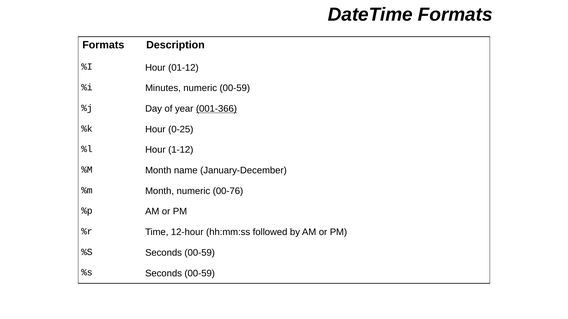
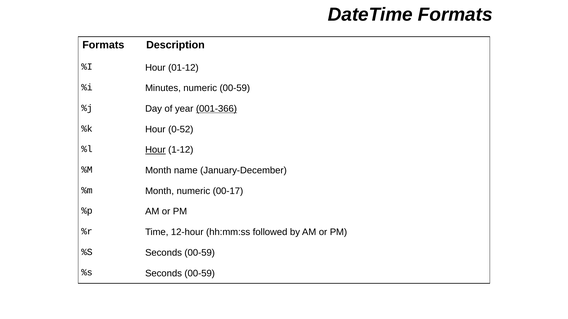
0-25: 0-25 -> 0-52
Hour at (155, 150) underline: none -> present
00-76: 00-76 -> 00-17
